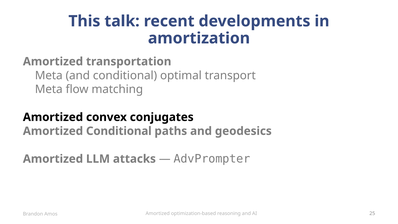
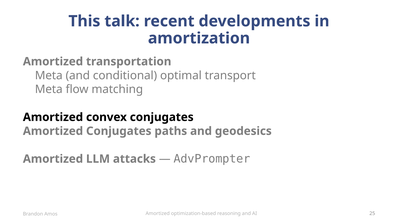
Amortized Conditional: Conditional -> Conjugates
